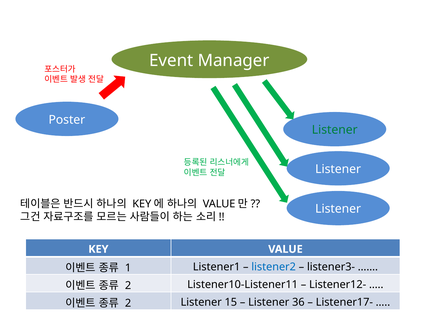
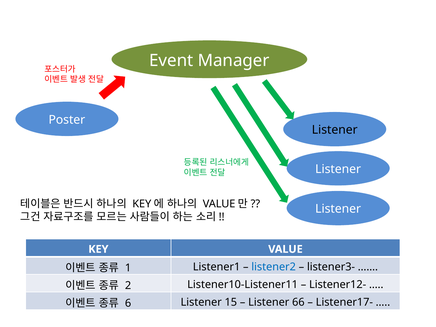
Listener at (335, 130) colour: green -> black
2 at (128, 303): 2 -> 6
36: 36 -> 66
